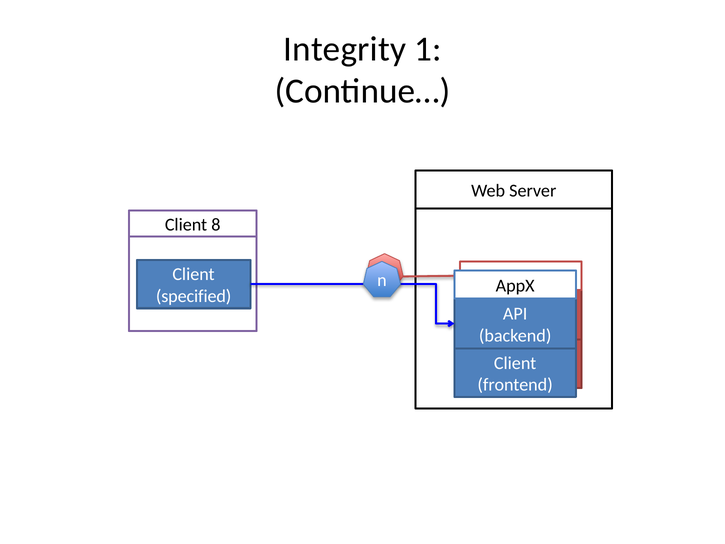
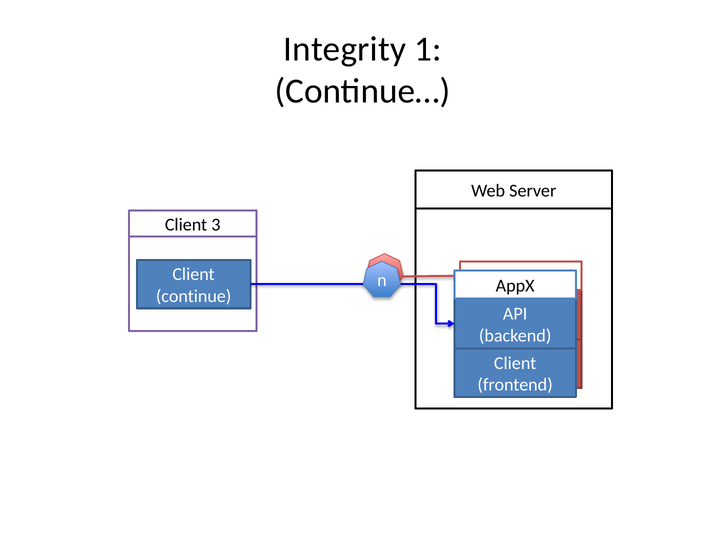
8: 8 -> 3
specified: specified -> continue
